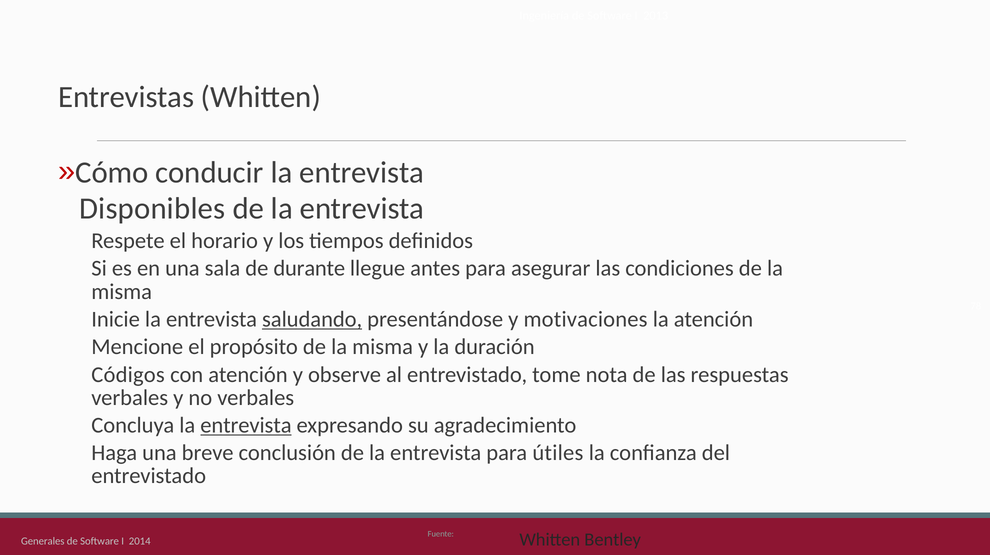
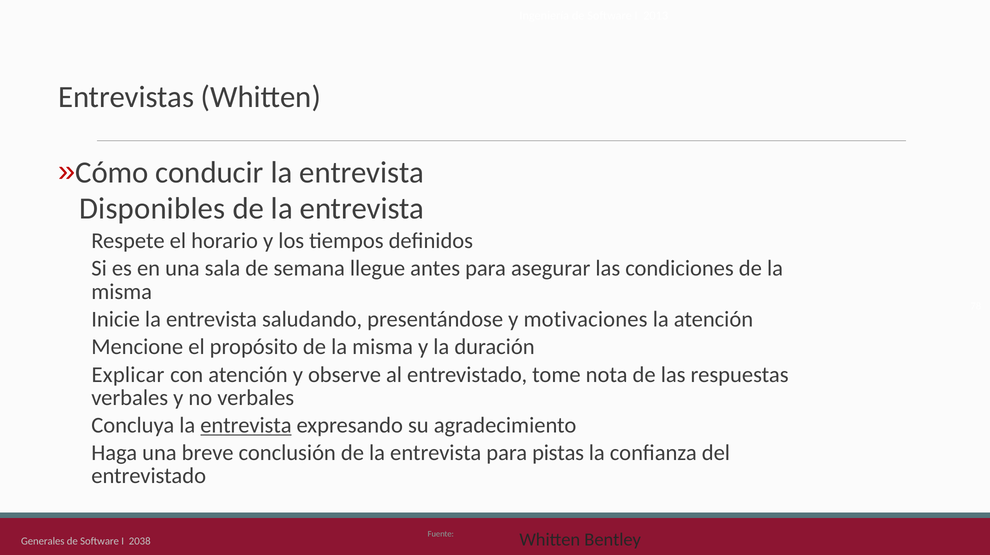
durante: durante -> semana
saludando underline: present -> none
Códigos: Códigos -> Explicar
útiles: útiles -> pistas
2014: 2014 -> 2038
